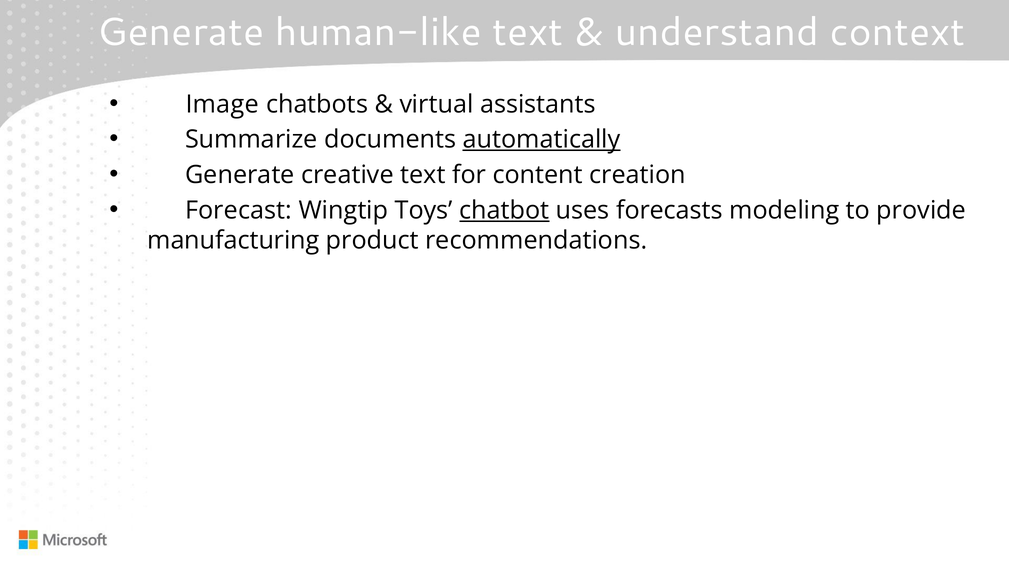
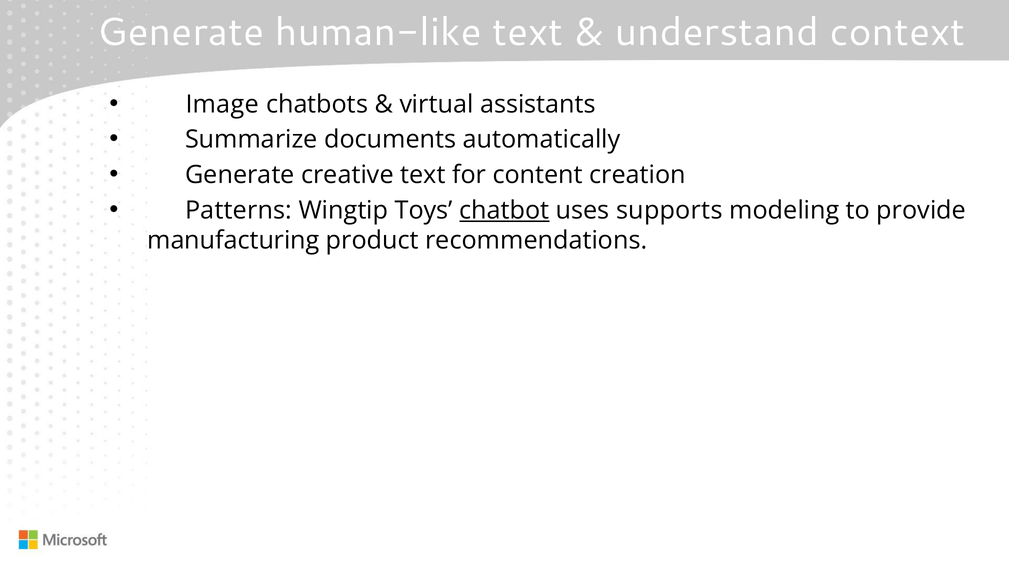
automatically underline: present -> none
Forecast: Forecast -> Patterns
forecasts: forecasts -> supports
